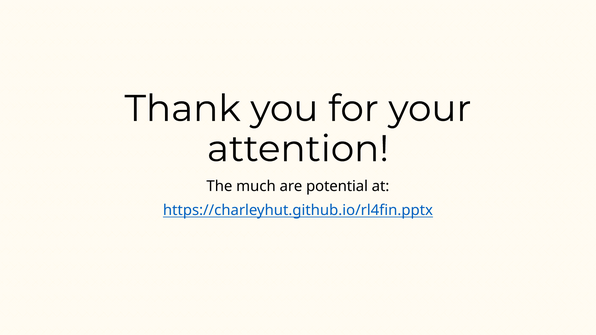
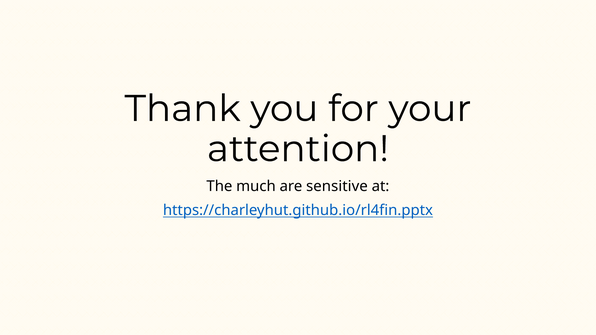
potential: potential -> sensitive
